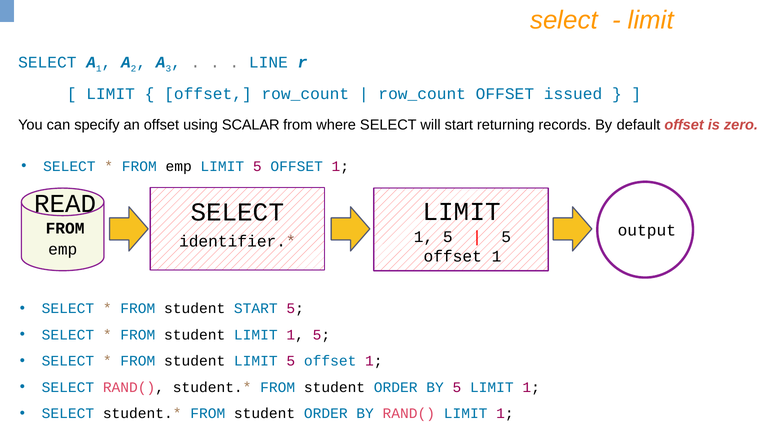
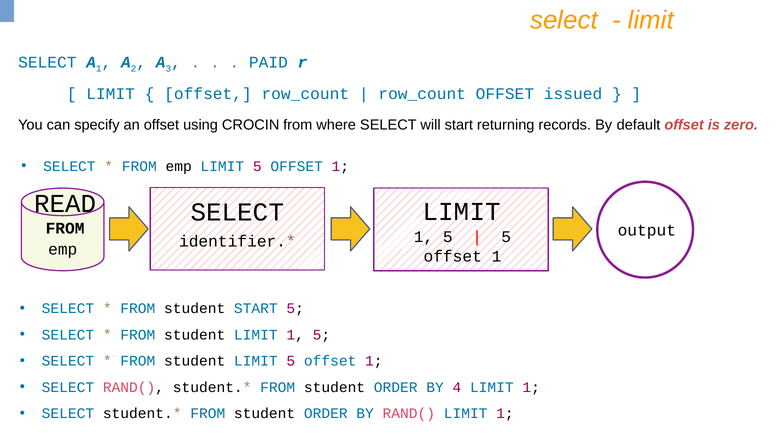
LINE: LINE -> PAID
SCALAR: SCALAR -> CROCIN
BY 5: 5 -> 4
